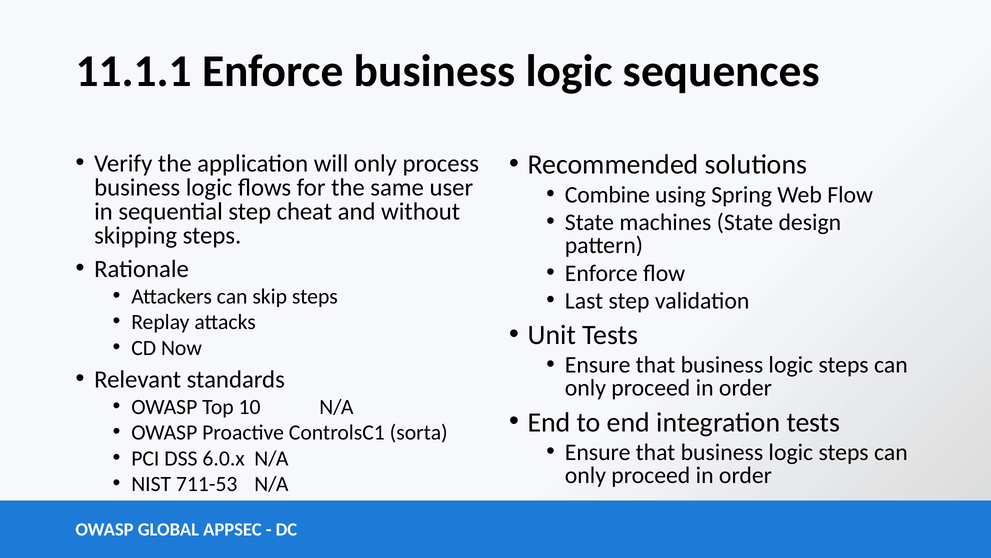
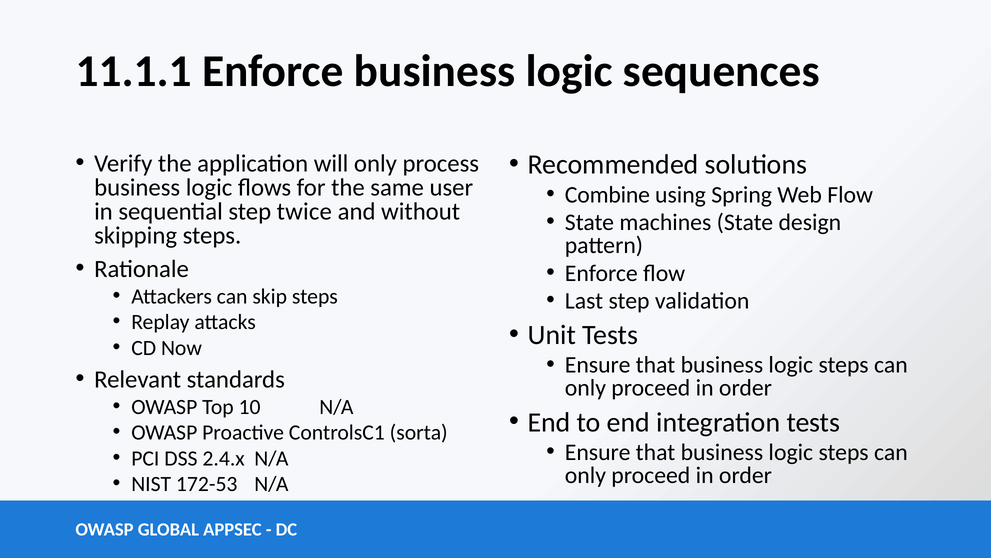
cheat: cheat -> twice
6.0.x: 6.0.x -> 2.4.x
711-53: 711-53 -> 172-53
